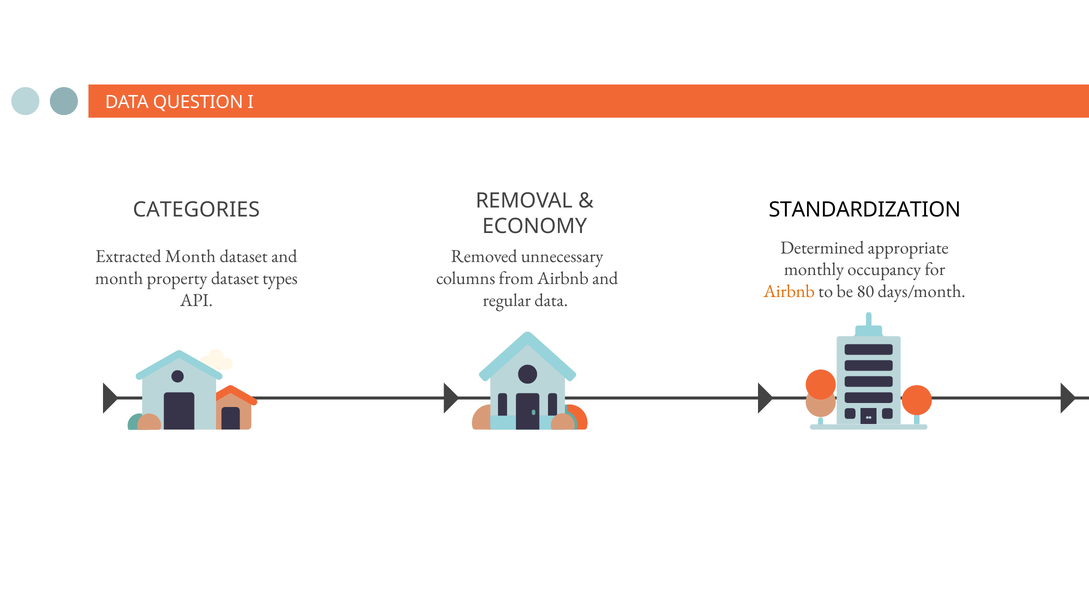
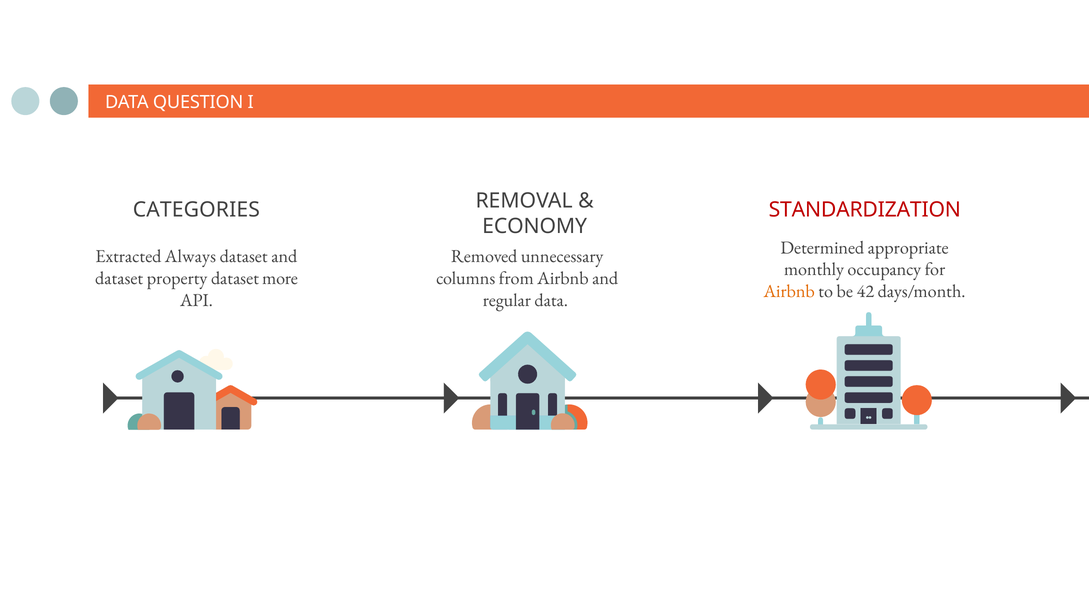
STANDARDIZATION colour: black -> red
Extracted Month: Month -> Always
month at (119, 279): month -> dataset
types: types -> more
80: 80 -> 42
